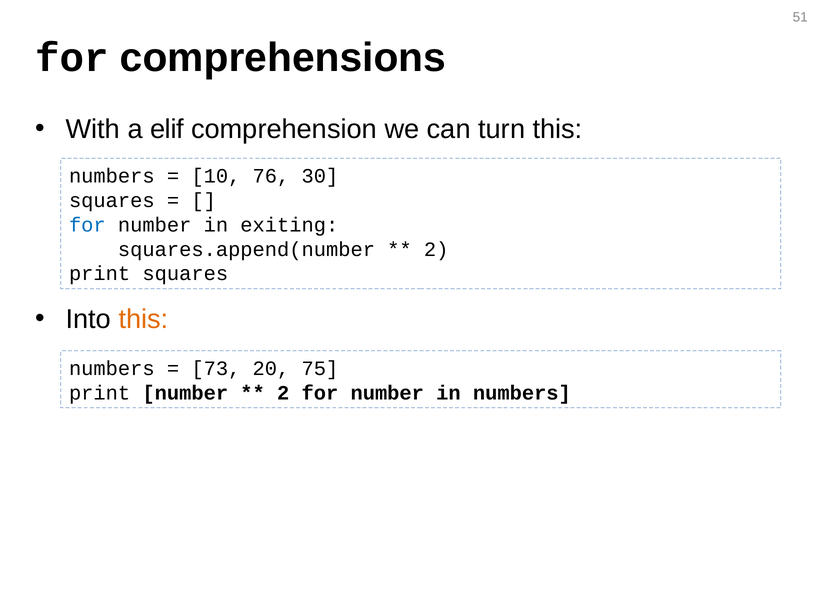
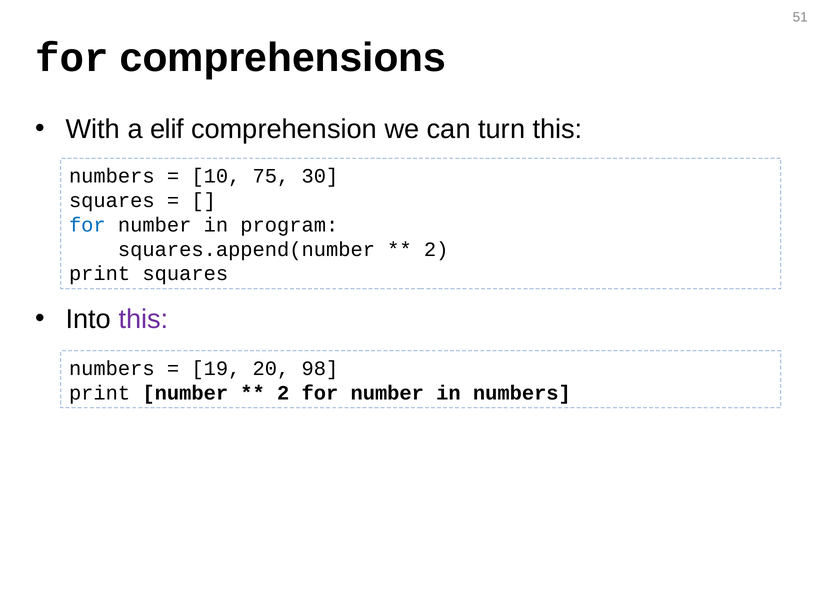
76: 76 -> 75
exiting: exiting -> program
this at (144, 319) colour: orange -> purple
73: 73 -> 19
75: 75 -> 98
